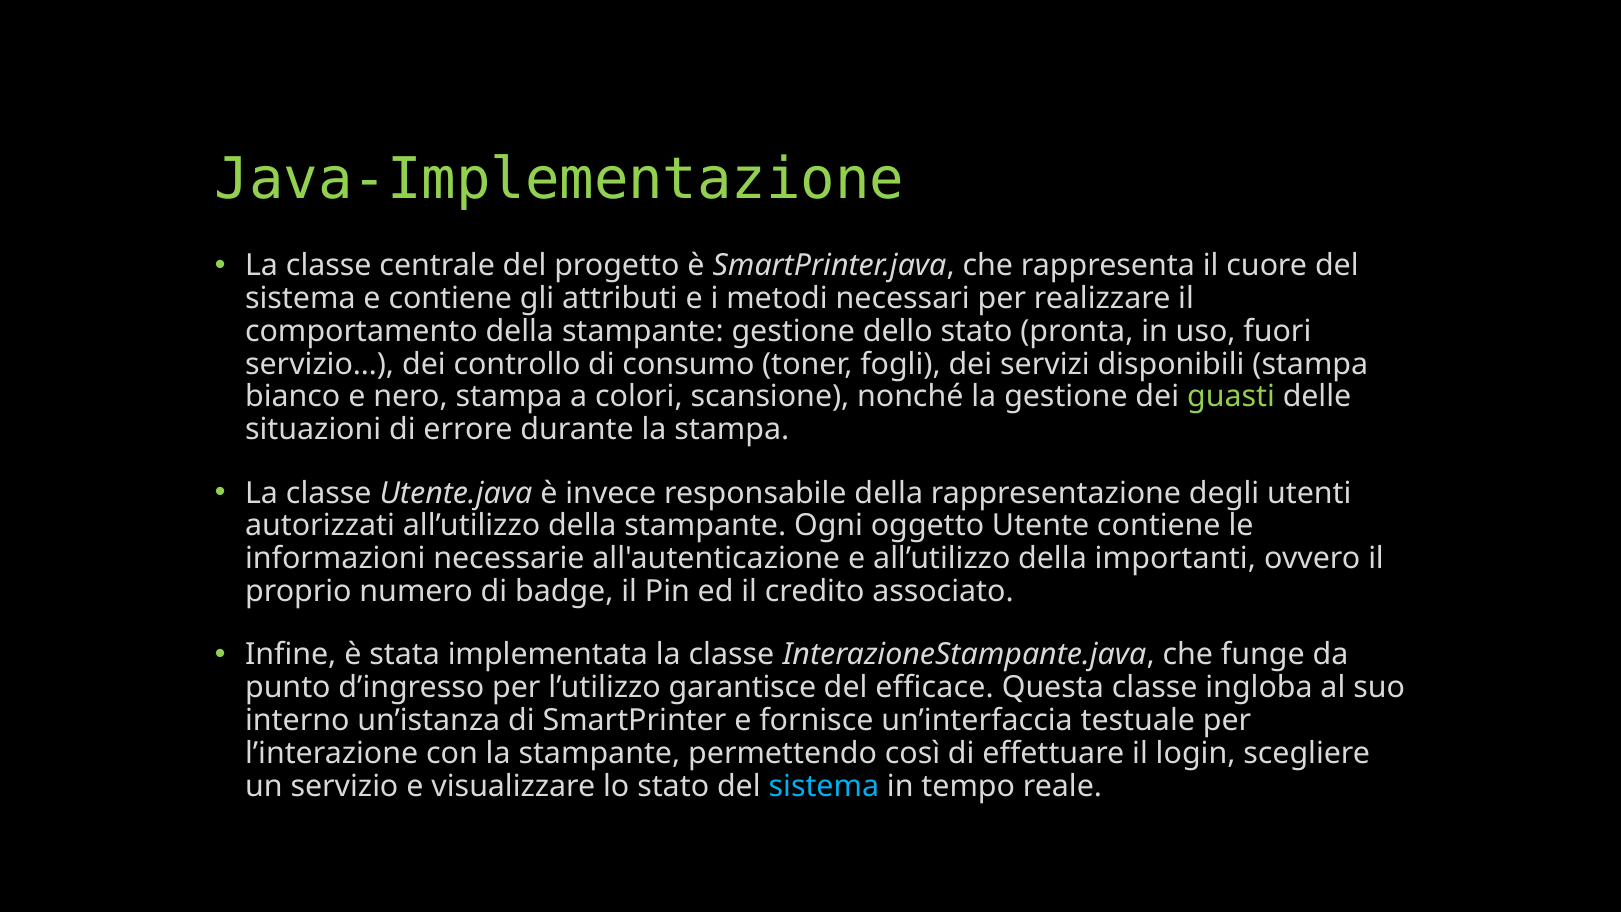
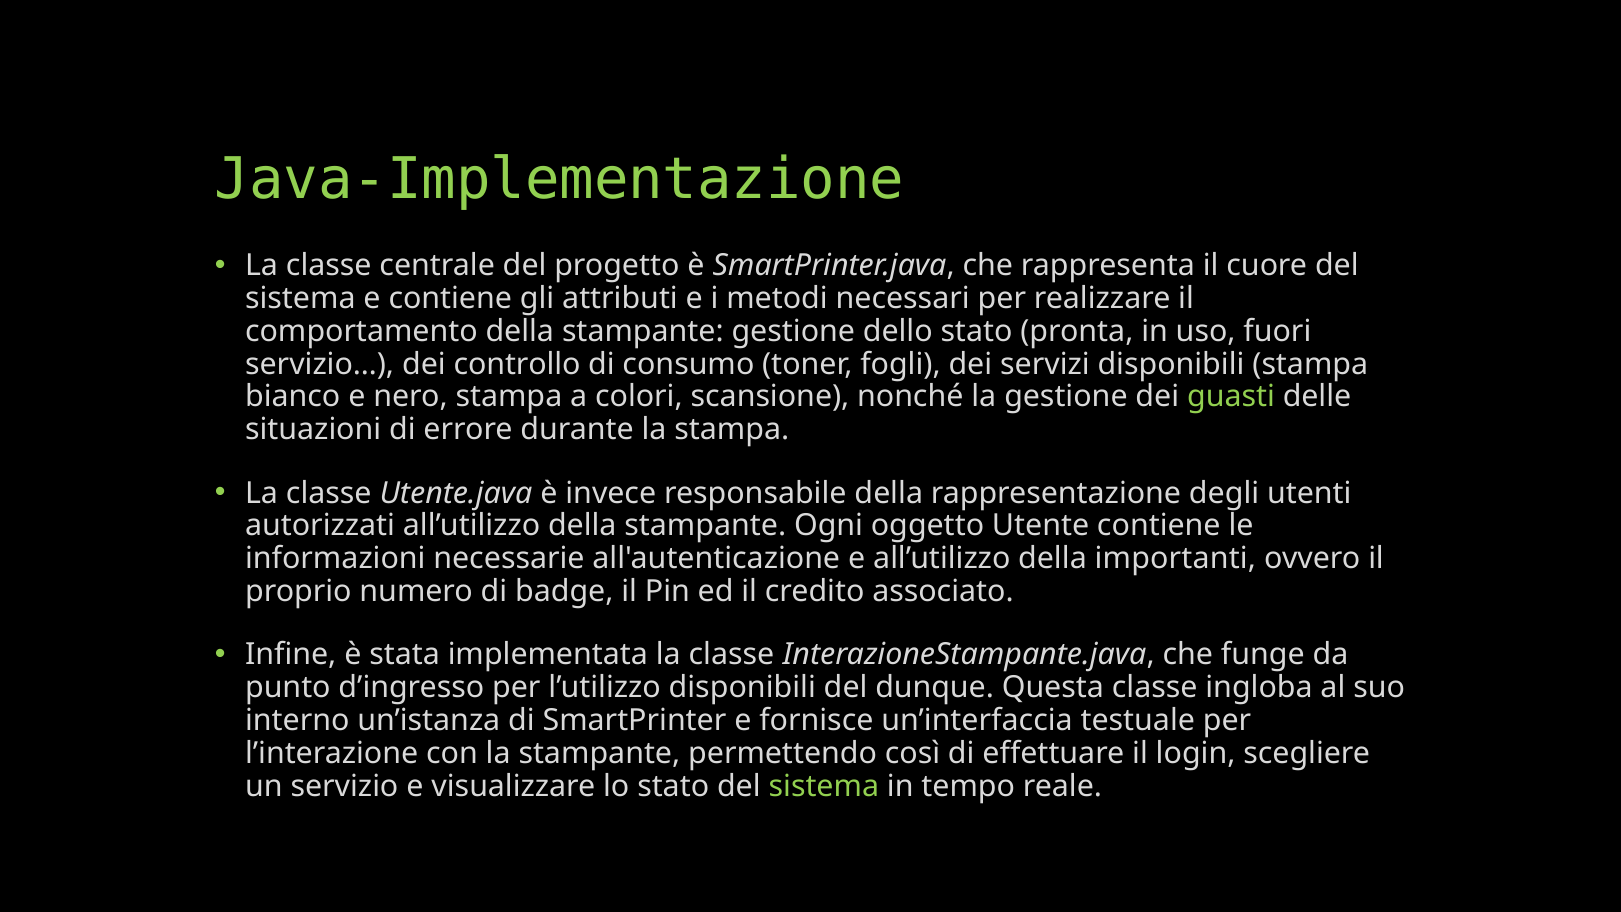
l’utilizzo garantisce: garantisce -> disponibili
efficace: efficace -> dunque
sistema at (824, 786) colour: light blue -> light green
